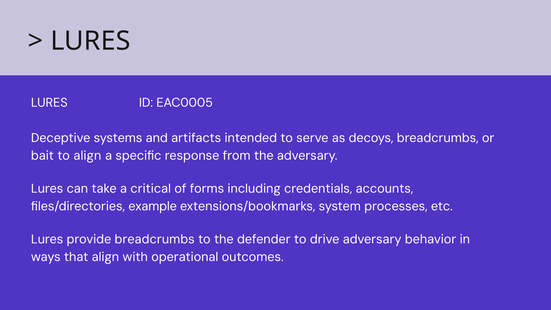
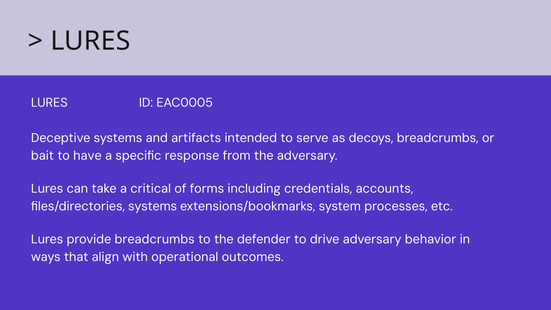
to align: align -> have
files/directories example: example -> systems
